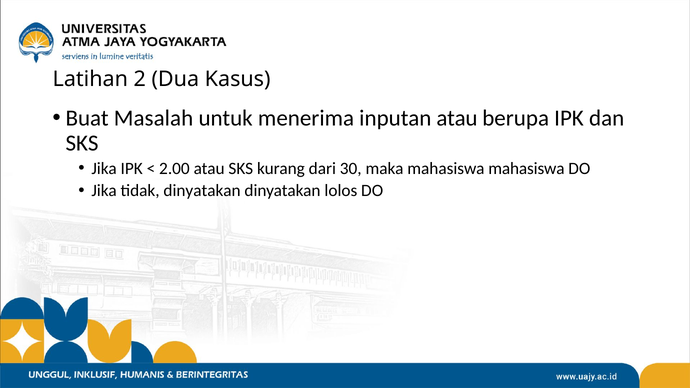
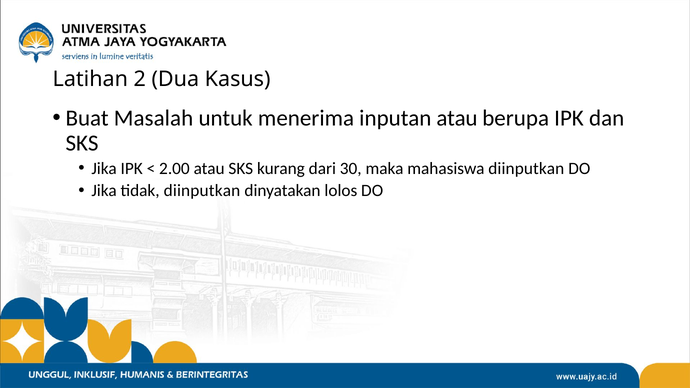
mahasiswa mahasiswa: mahasiswa -> diinputkan
tidak dinyatakan: dinyatakan -> diinputkan
